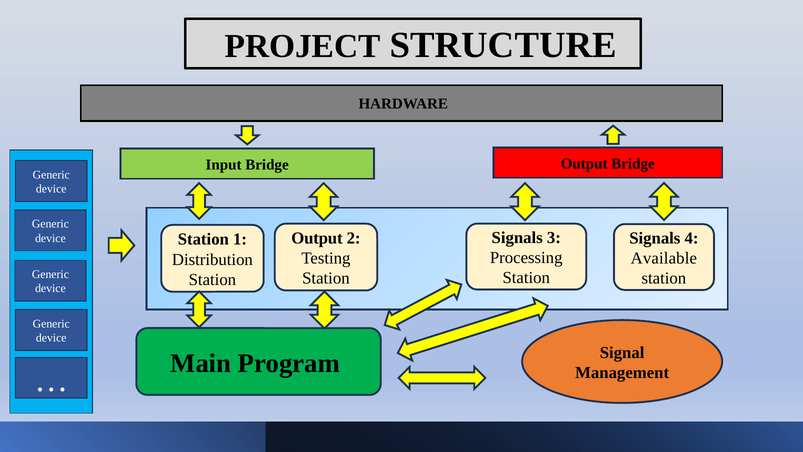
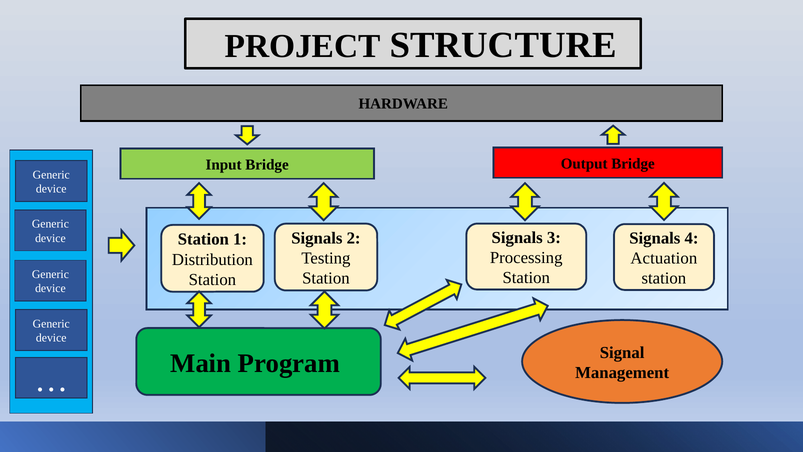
Output at (317, 238): Output -> Signals
Available: Available -> Actuation
